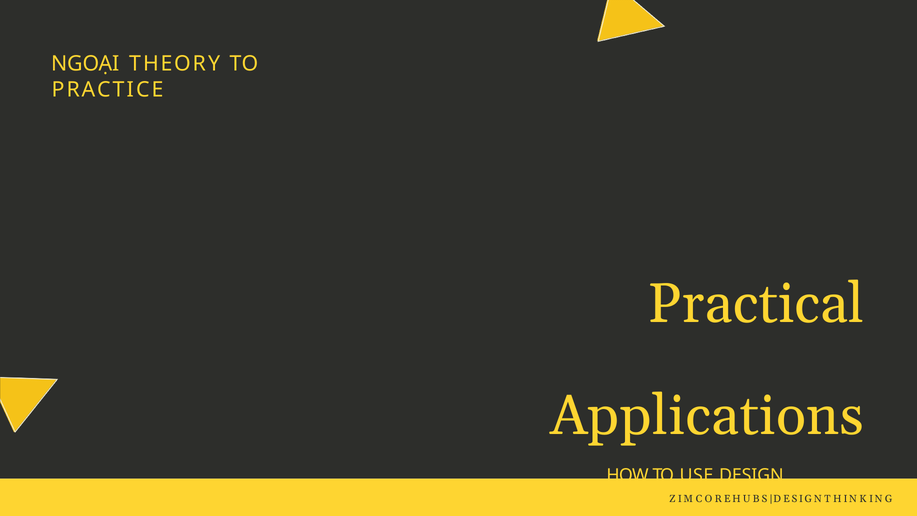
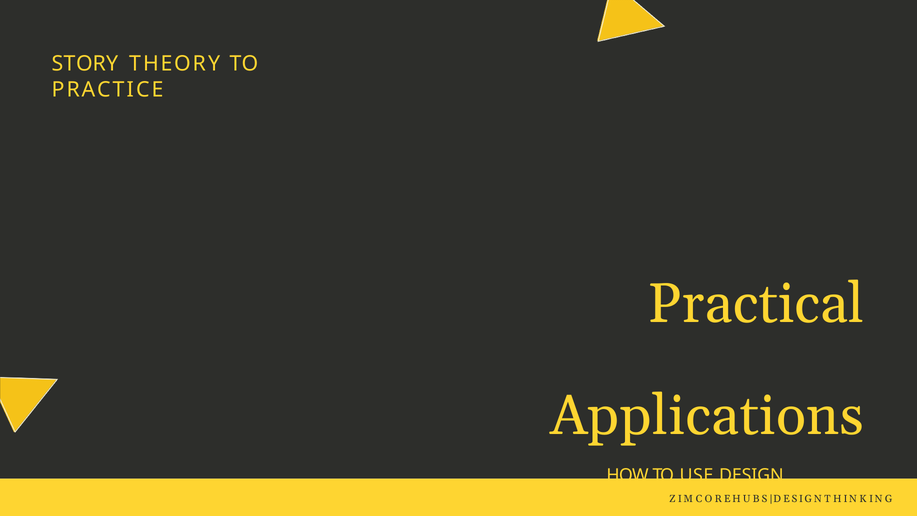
NGOẠI: NGOẠI -> STORY
